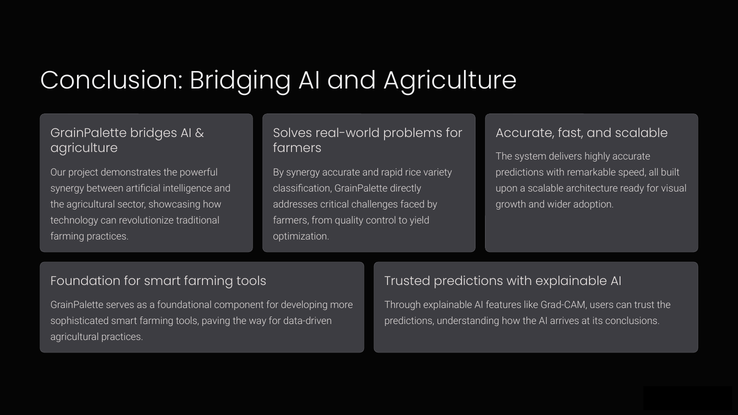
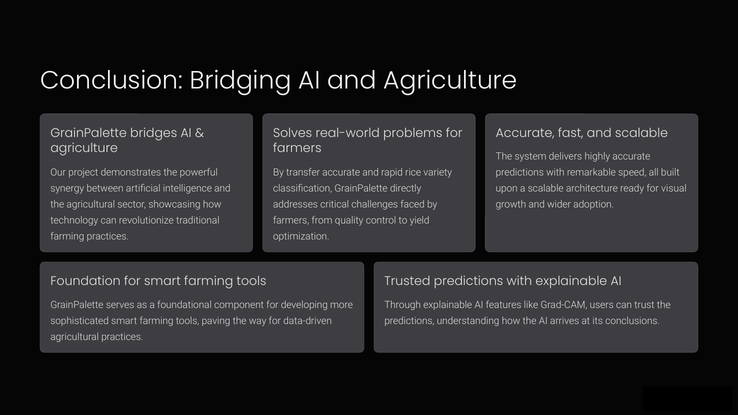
By synergy: synergy -> transfer
